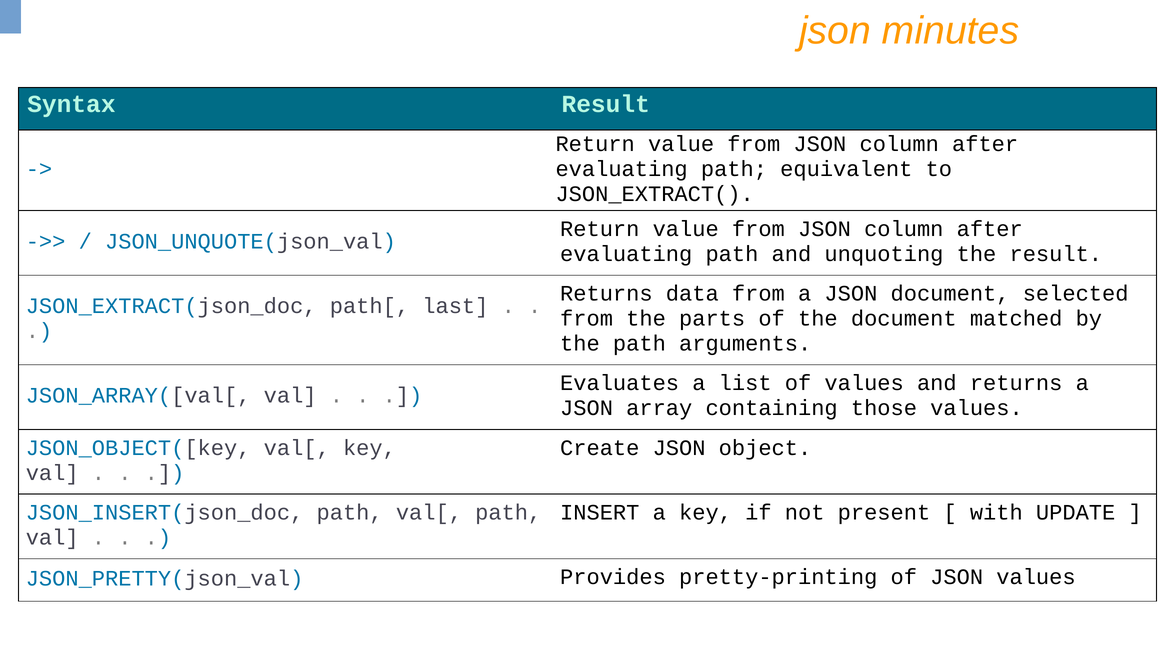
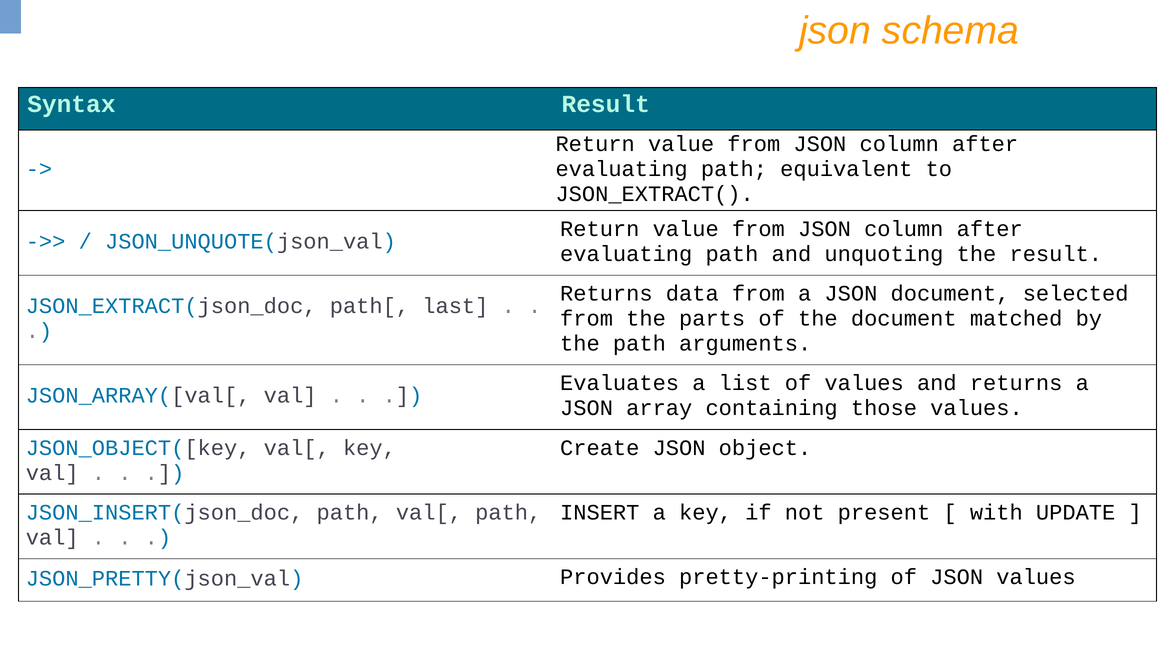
minutes: minutes -> schema
